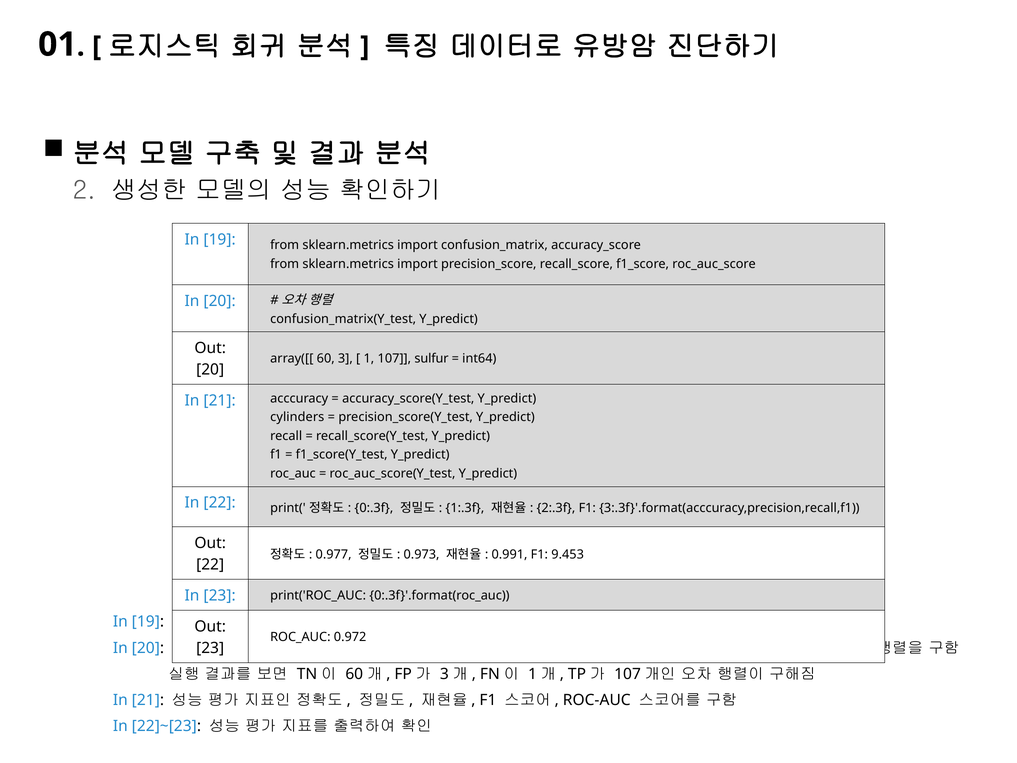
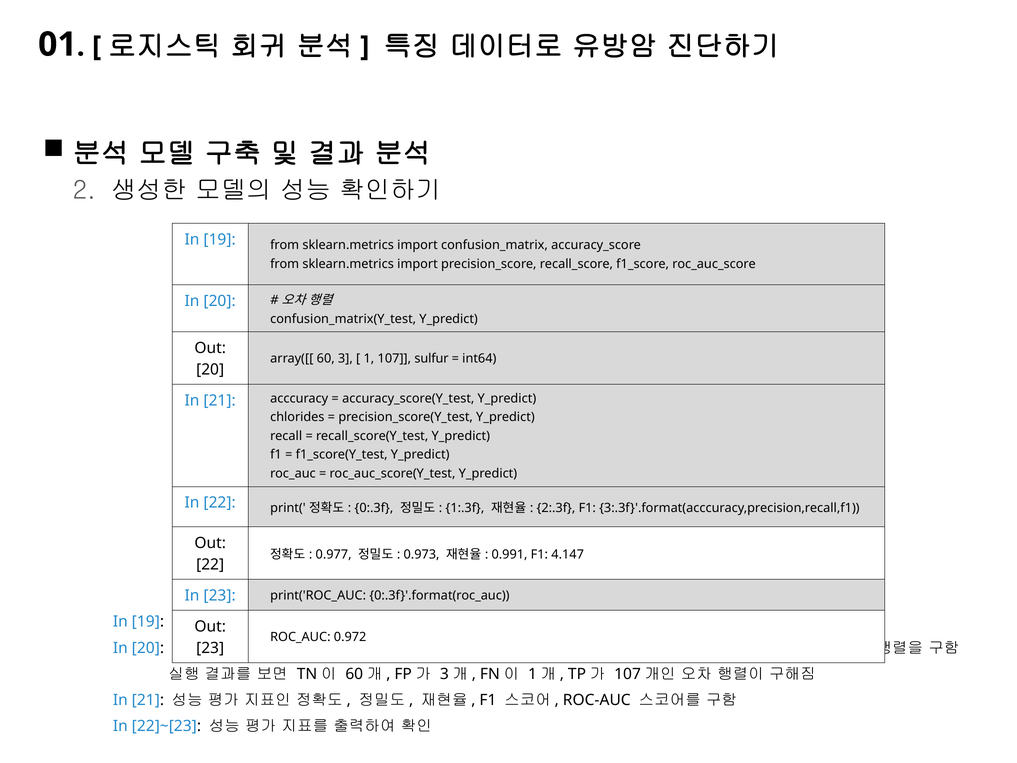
cylinders: cylinders -> chlorides
9.453: 9.453 -> 4.147
